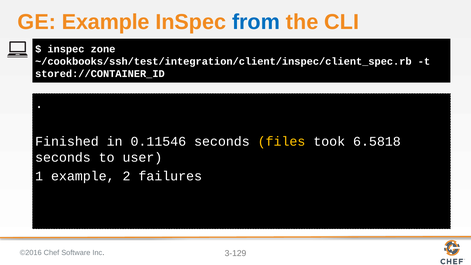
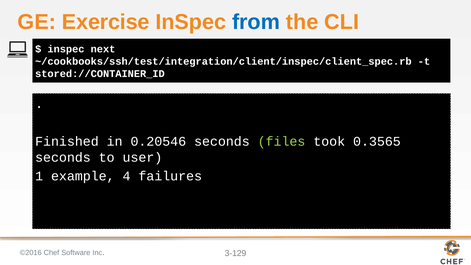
GE Example: Example -> Exercise
zone: zone -> next
0.11546: 0.11546 -> 0.20546
files colour: yellow -> light green
6.5818: 6.5818 -> 0.3565
2: 2 -> 4
